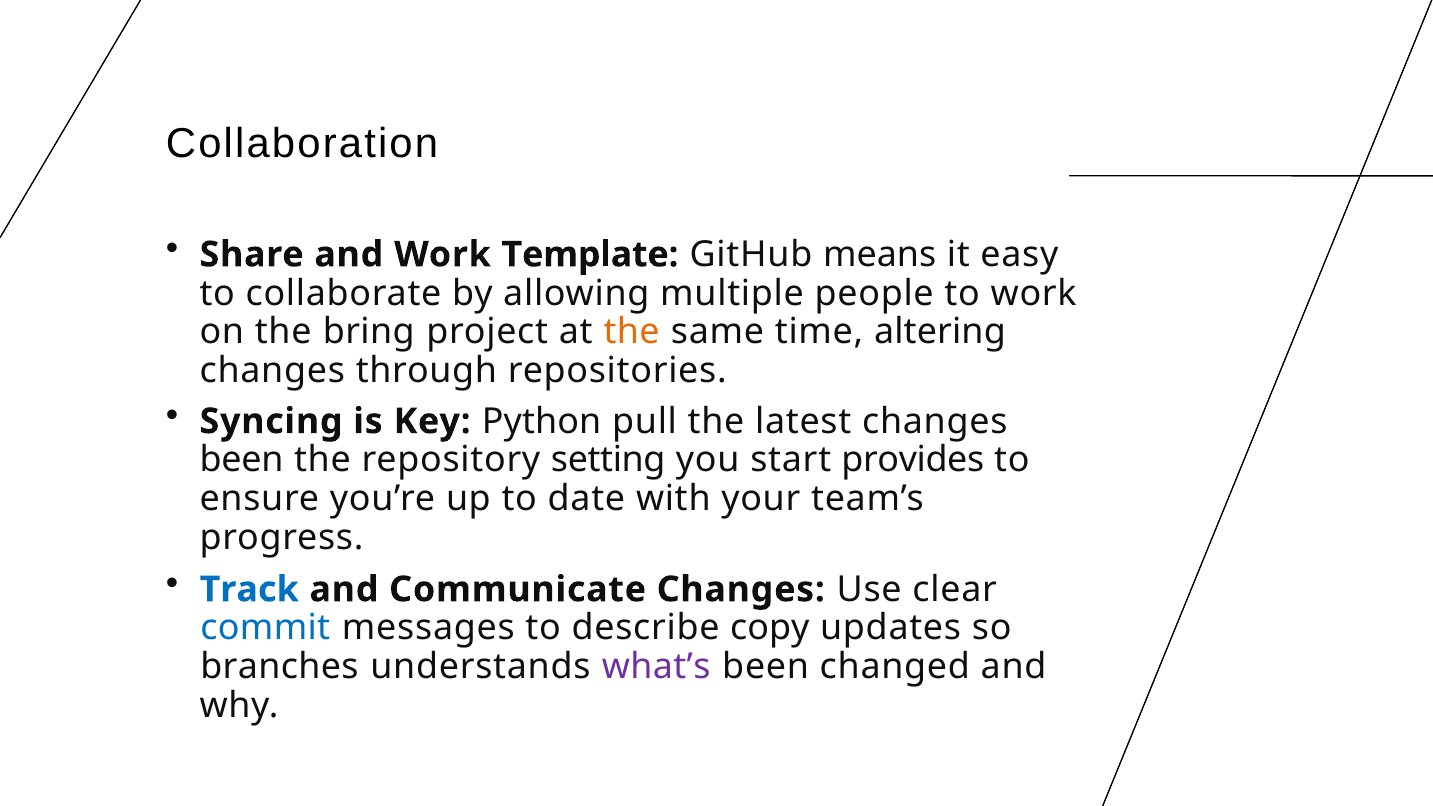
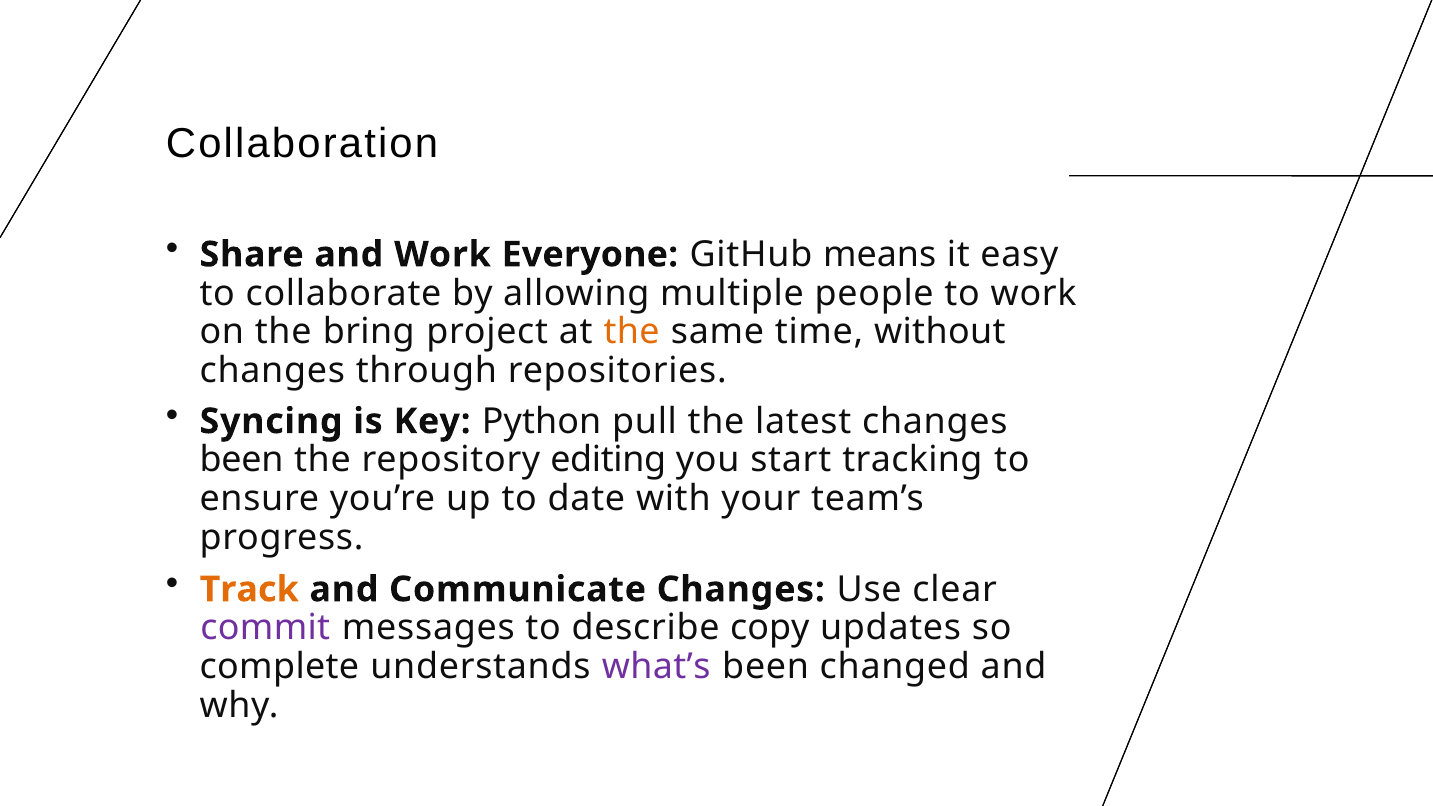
Template: Template -> Everyone
altering: altering -> without
setting: setting -> editing
provides: provides -> tracking
Track colour: blue -> orange
commit colour: blue -> purple
branches: branches -> complete
